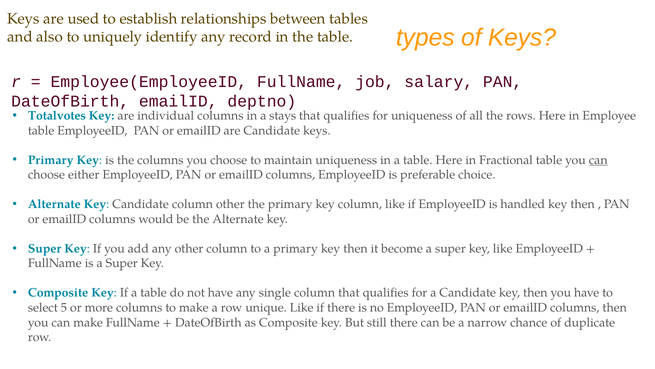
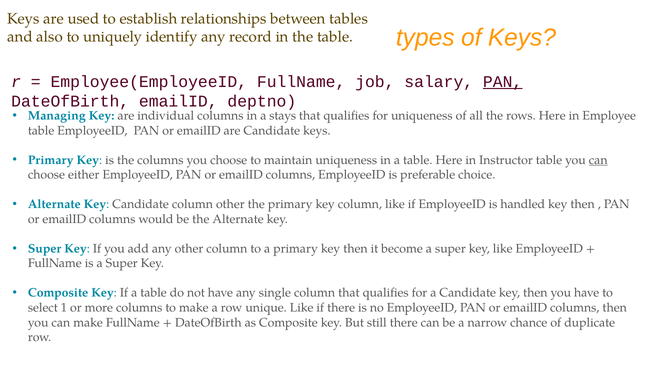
PAN at (503, 82) underline: none -> present
Totalvotes: Totalvotes -> Managing
Fractional: Fractional -> Instructor
5: 5 -> 1
